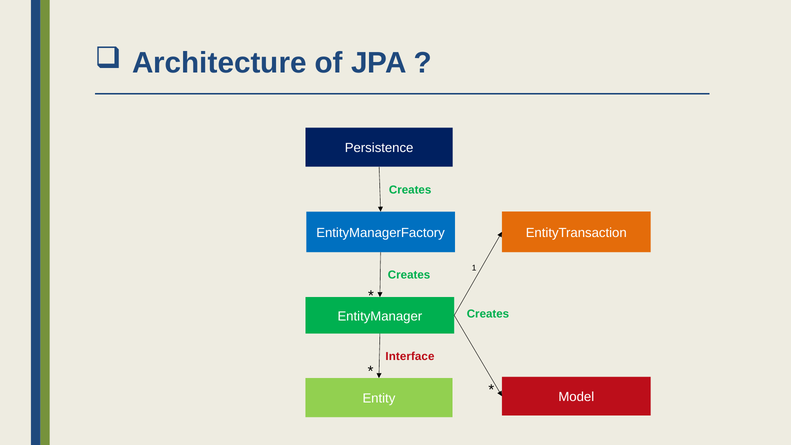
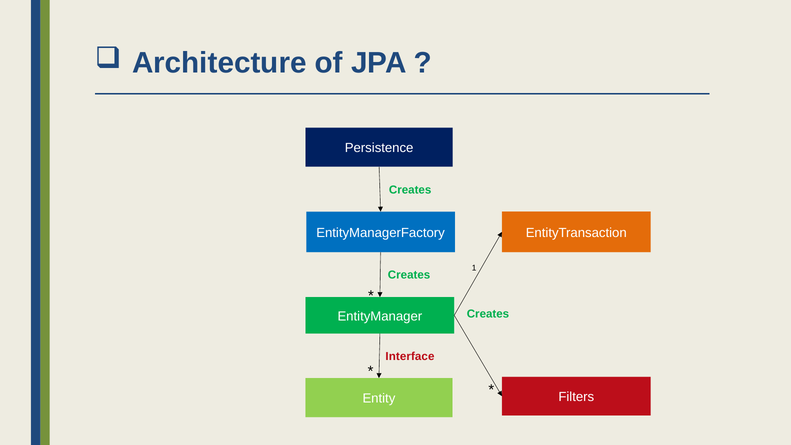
Model: Model -> Filters
